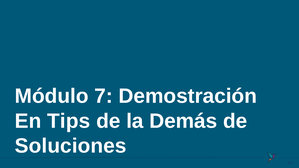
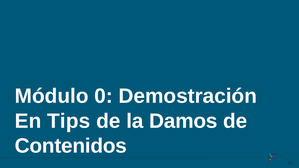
7: 7 -> 0
Demás: Demás -> Damos
Soluciones: Soluciones -> Contenidos
